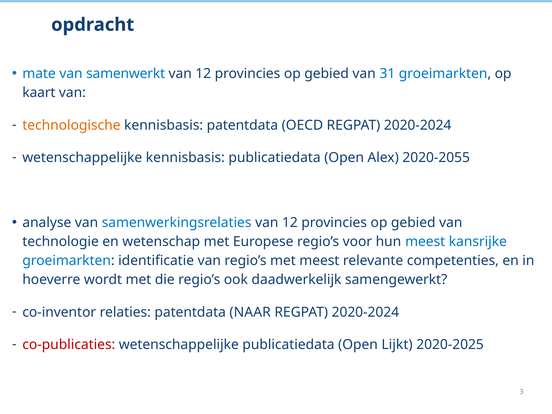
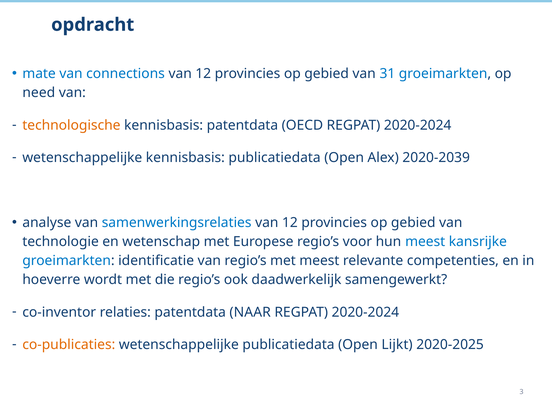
samenwerkt: samenwerkt -> connections
kaart: kaart -> need
2020-2055: 2020-2055 -> 2020-2039
co-publicaties colour: red -> orange
